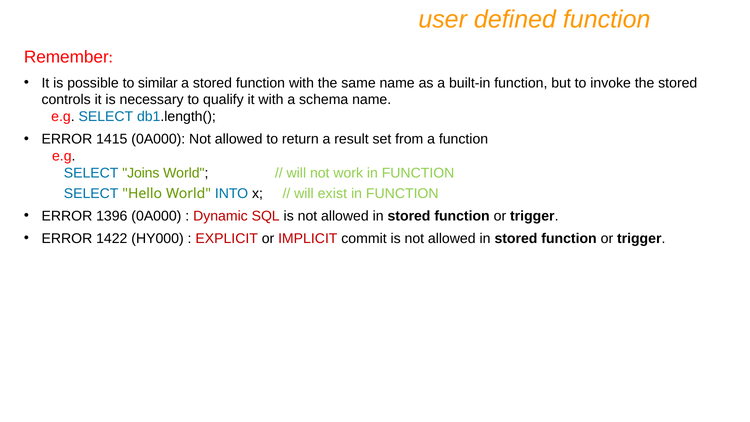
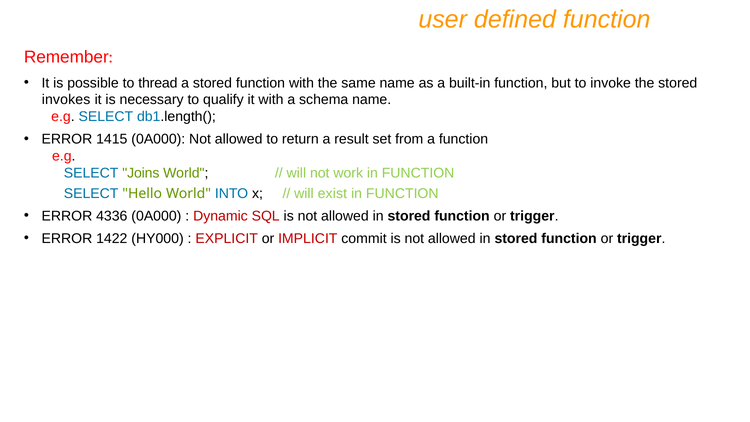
similar: similar -> thread
controls: controls -> invokes
1396: 1396 -> 4336
